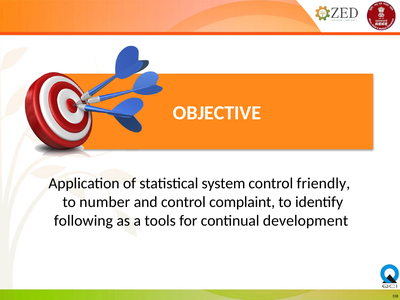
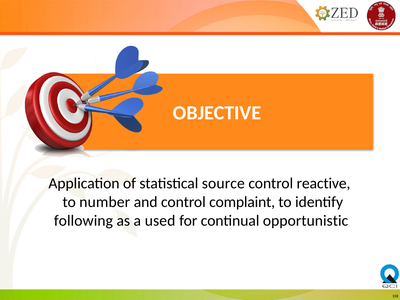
system: system -> source
friendly: friendly -> reactive
tools: tools -> used
development: development -> opportunistic
